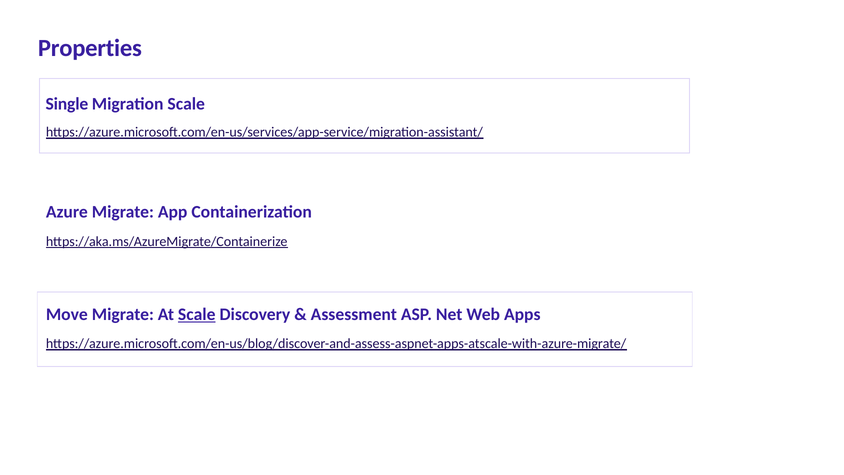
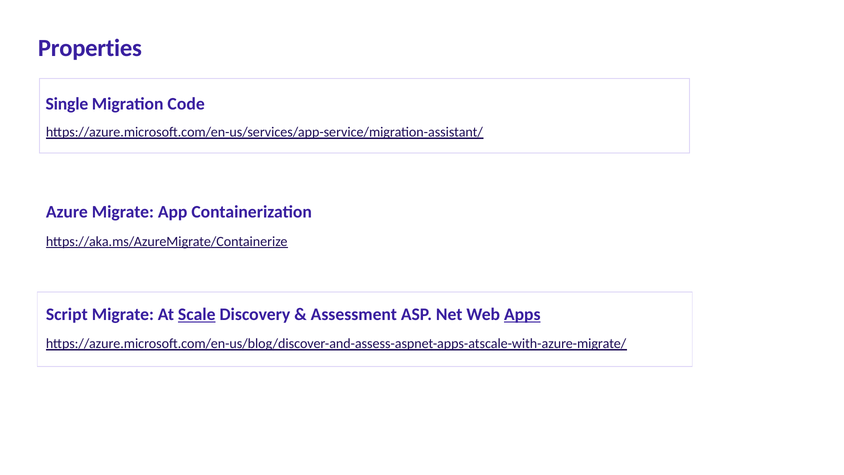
Migration Scale: Scale -> Code
Move: Move -> Script
Apps underline: none -> present
